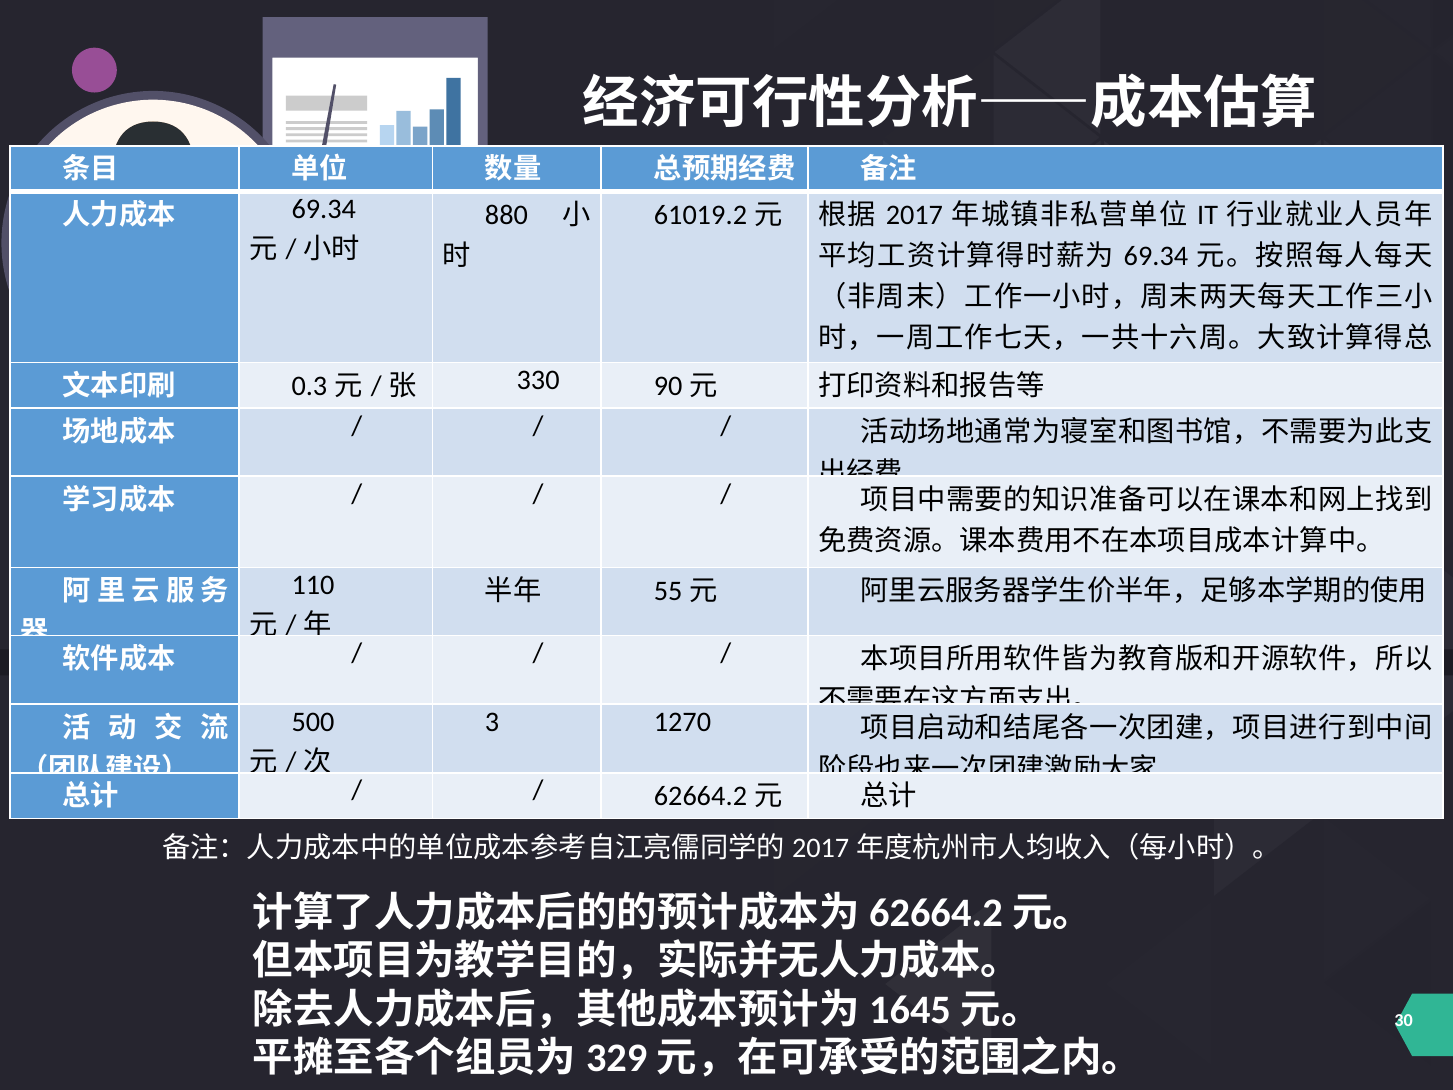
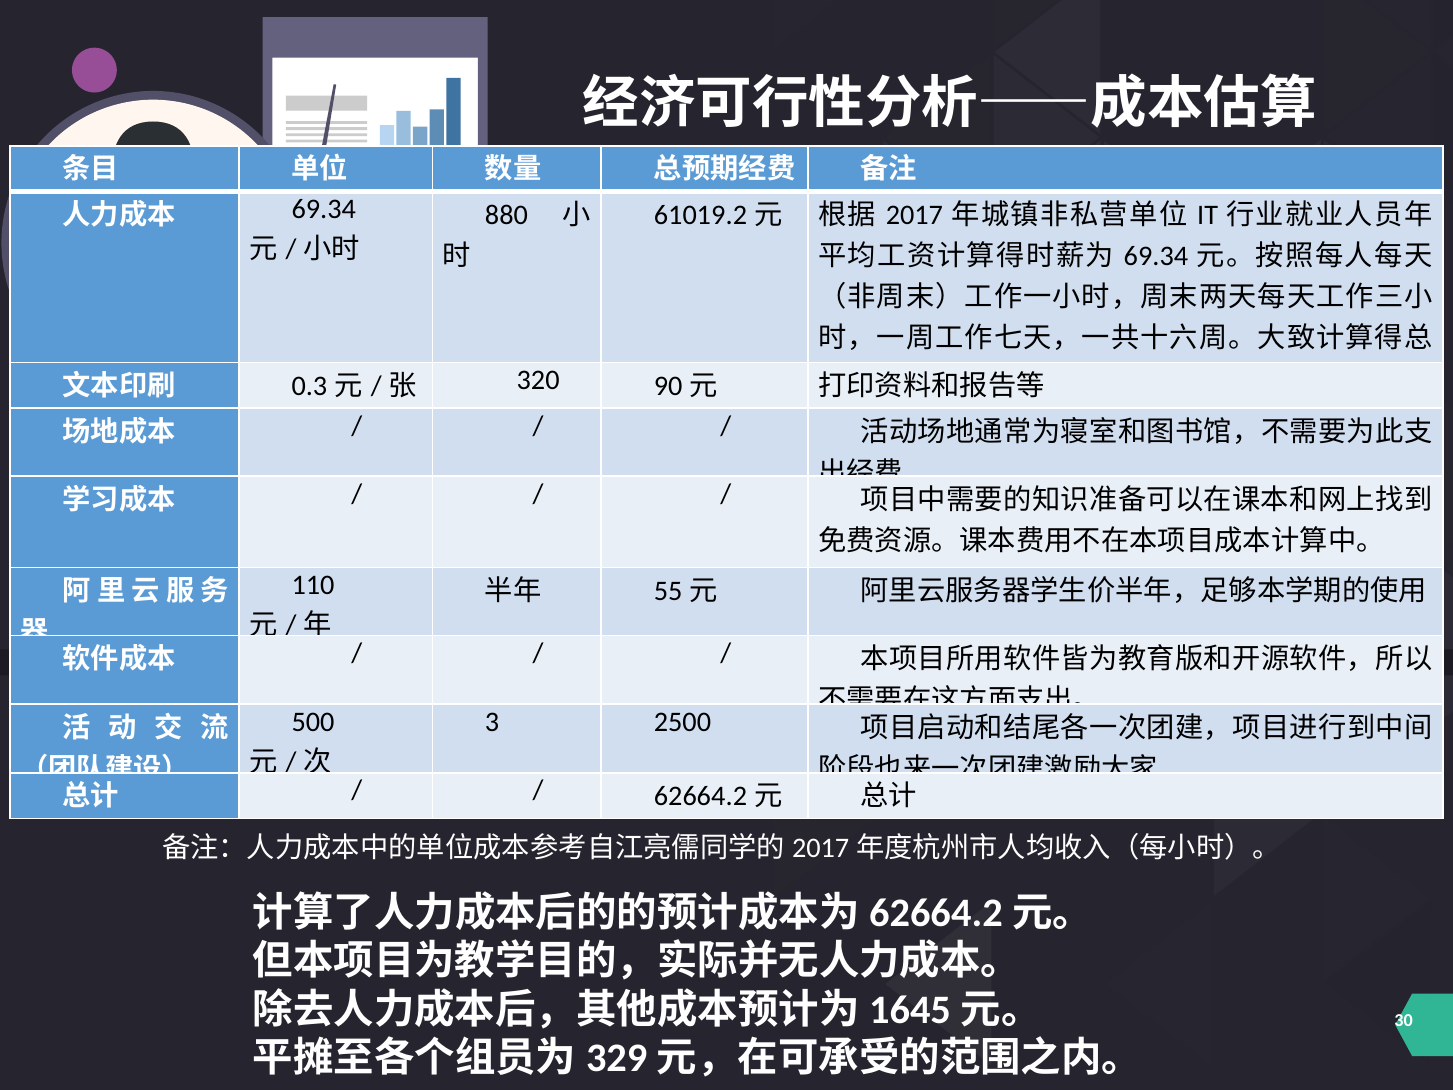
330: 330 -> 320
1270: 1270 -> 2500
